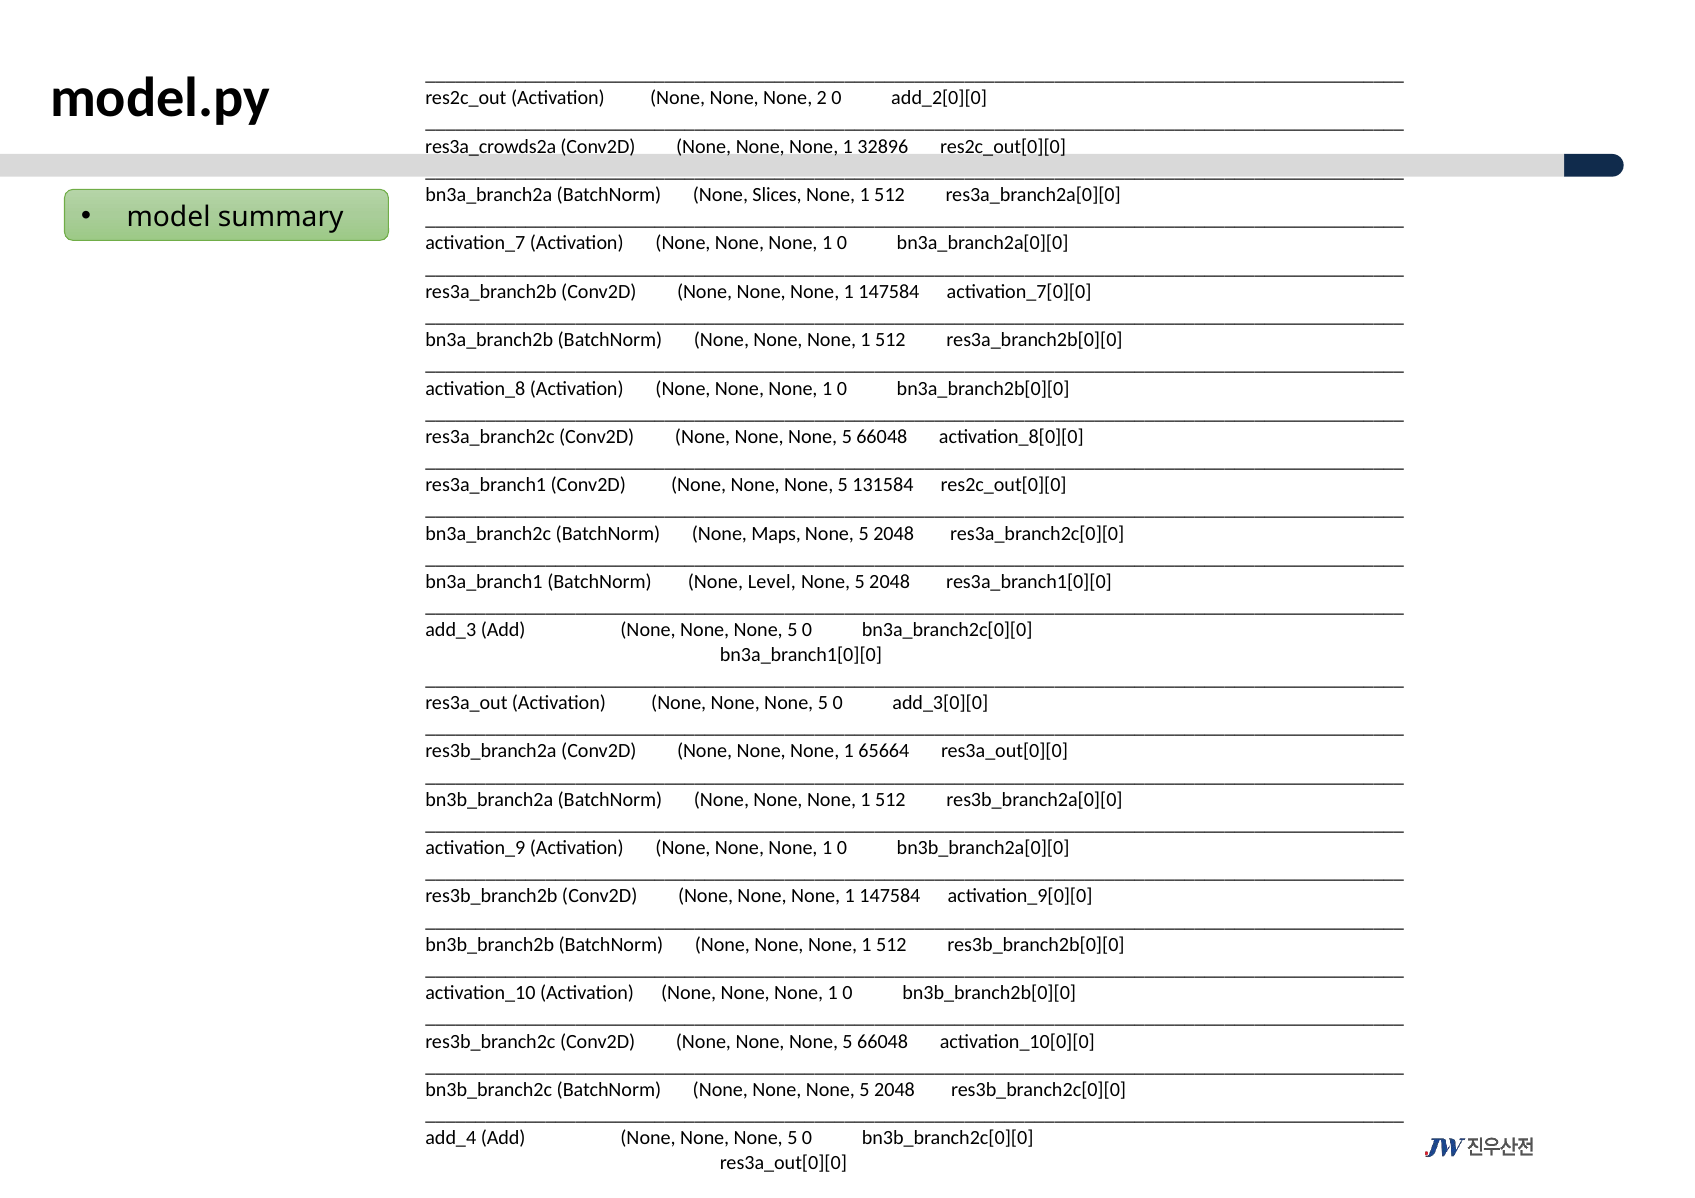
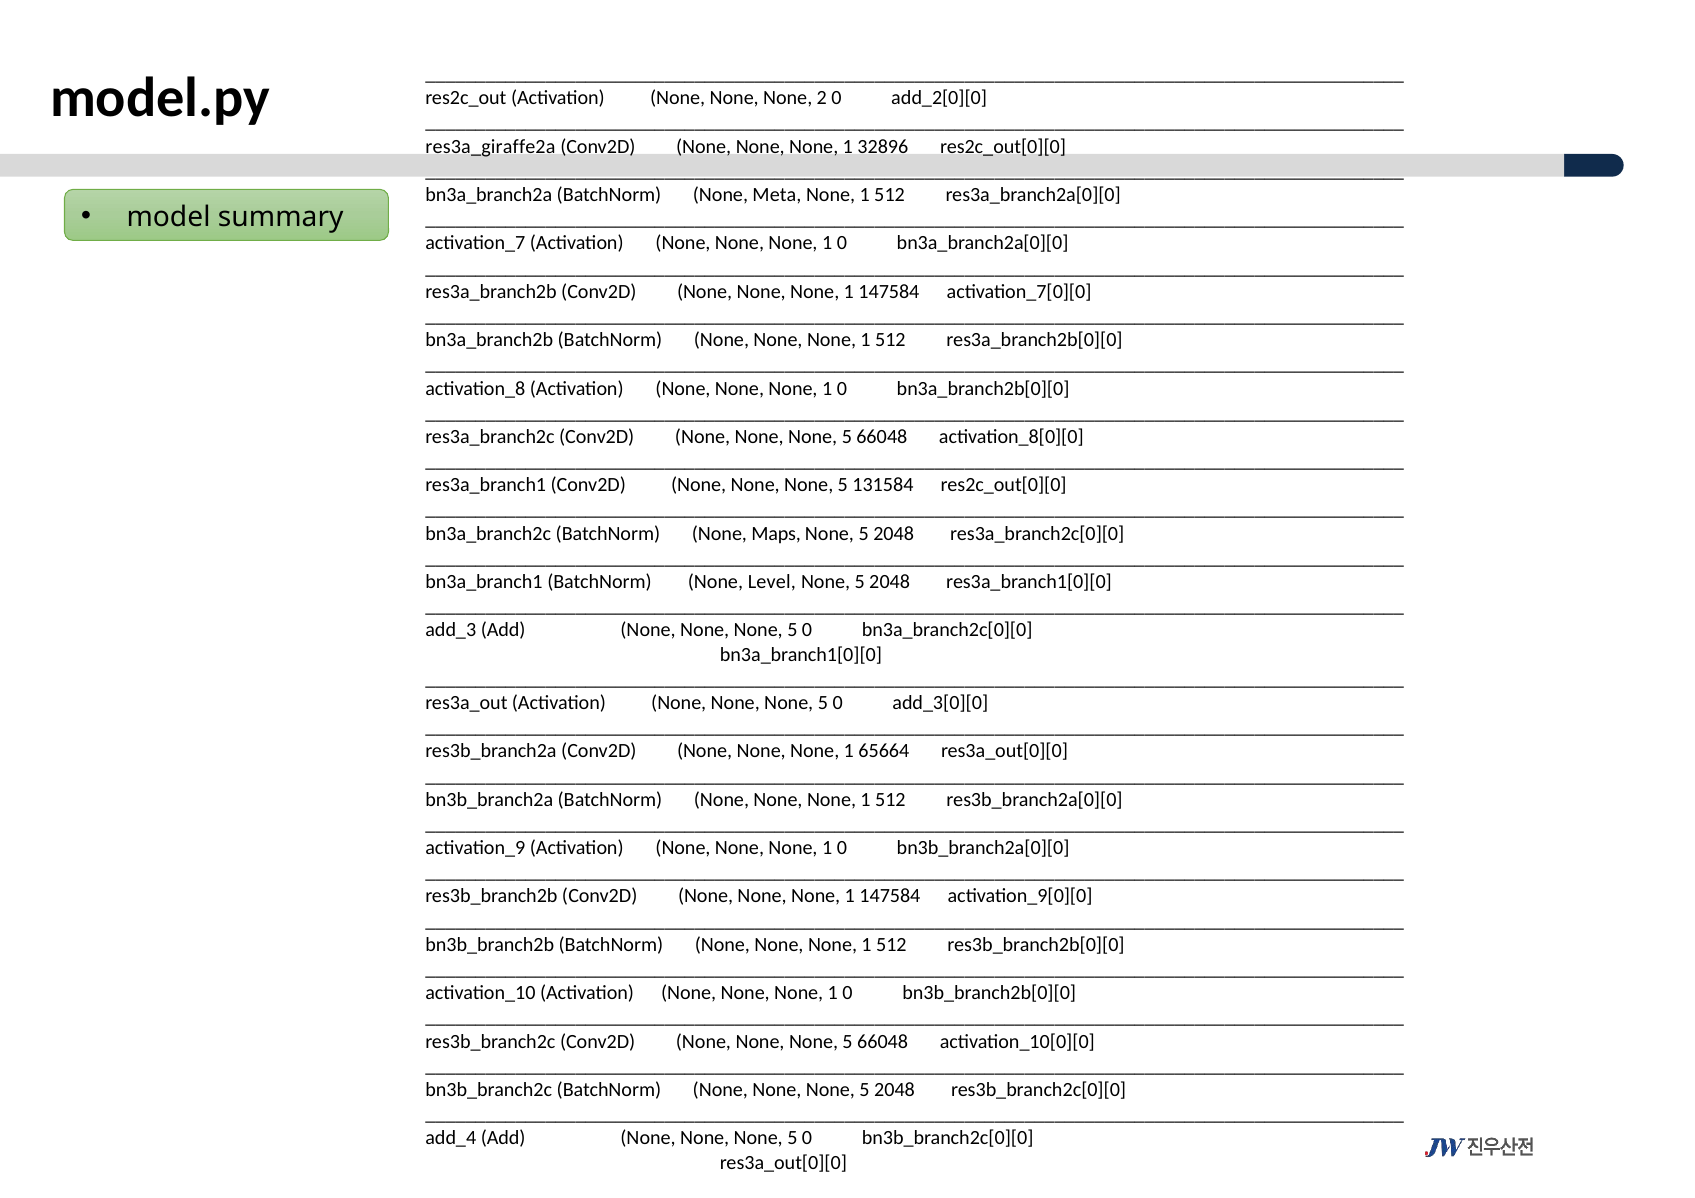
res3a_crowds2a: res3a_crowds2a -> res3a_giraffe2a
Slices: Slices -> Meta
